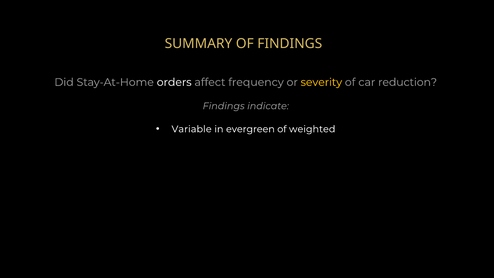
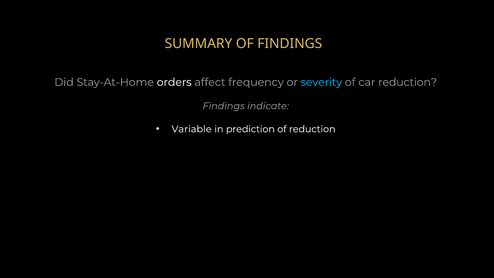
severity colour: yellow -> light blue
evergreen: evergreen -> prediction
of weighted: weighted -> reduction
